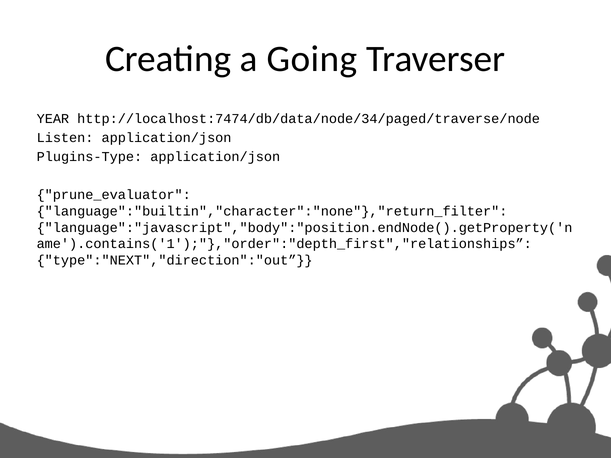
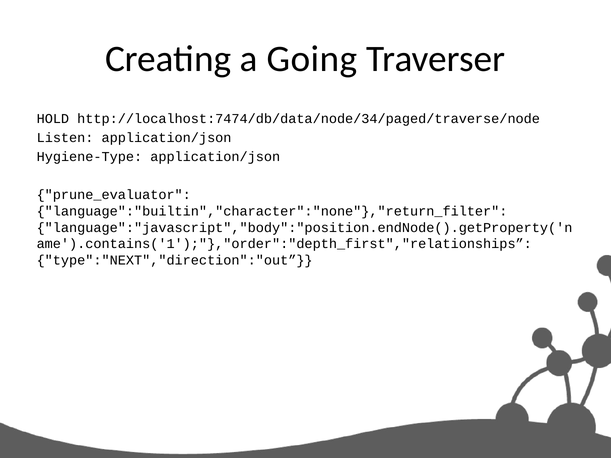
YEAR: YEAR -> HOLD
Plugins-Type: Plugins-Type -> Hygiene-Type
